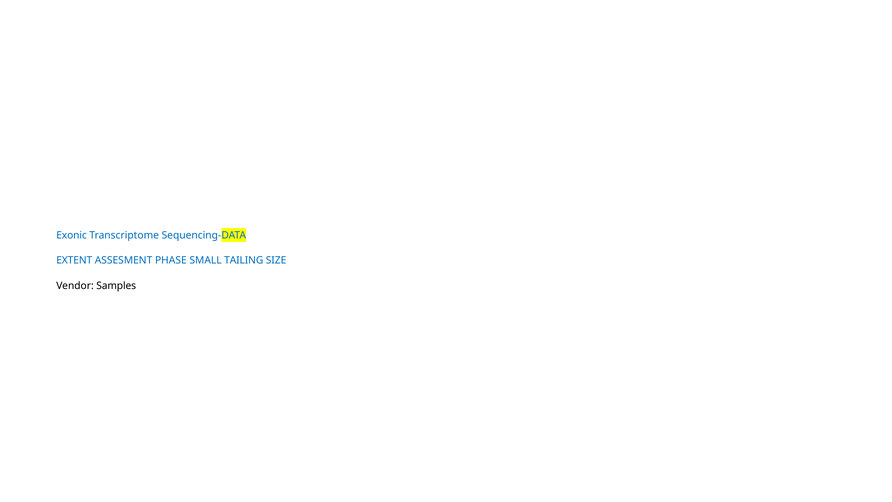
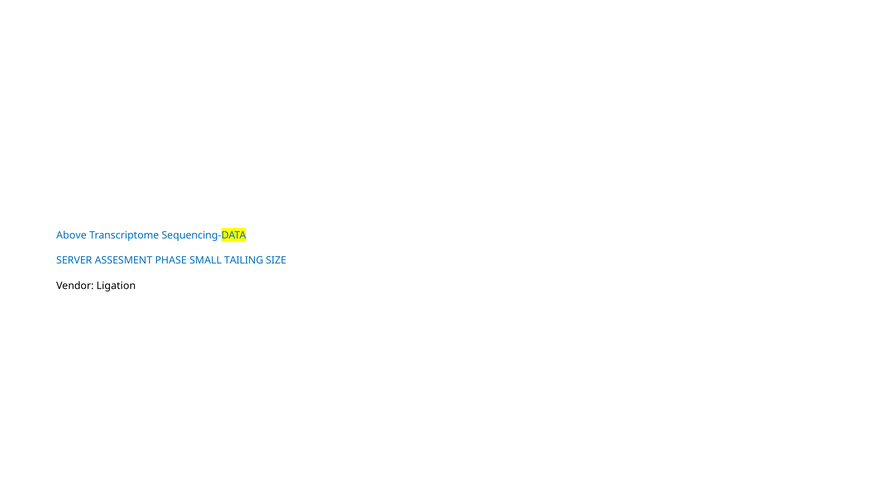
Exonic: Exonic -> Above
EXTENT: EXTENT -> SERVER
Samples: Samples -> Ligation
